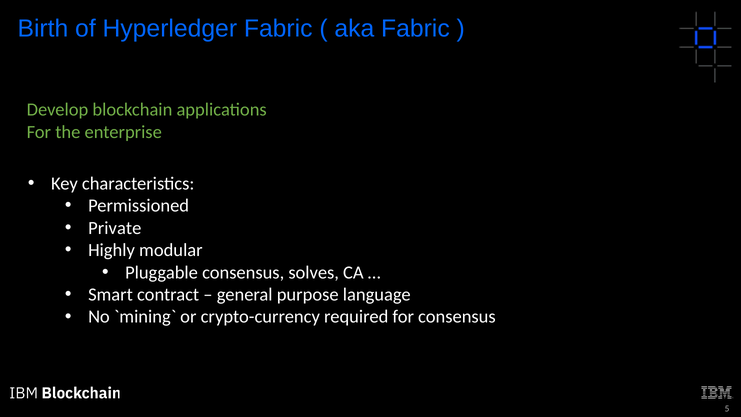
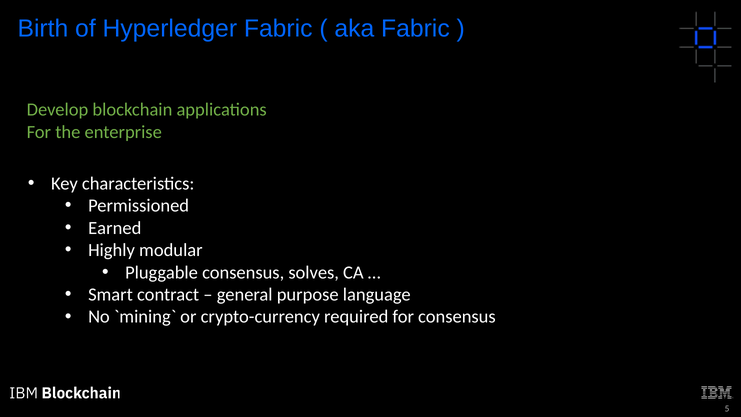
Private: Private -> Earned
